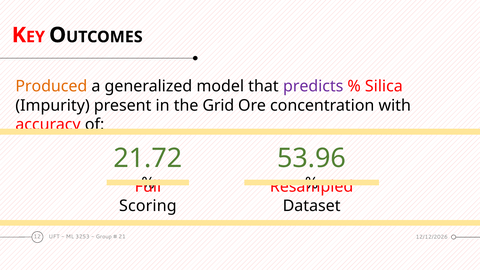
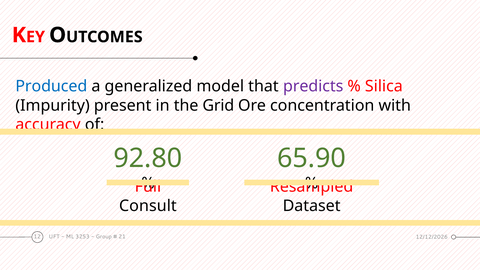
Produced colour: orange -> blue
53.96: 53.96 -> 65.90
21.72: 21.72 -> 92.80
Scoring: Scoring -> Consult
